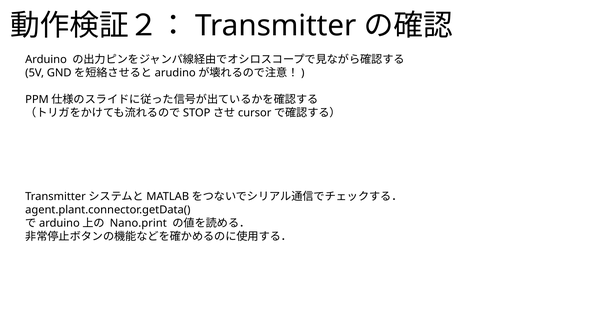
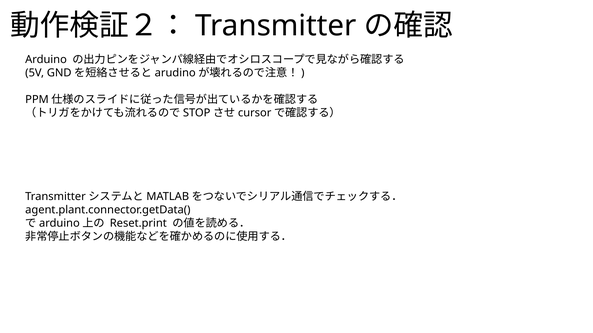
Nano.print: Nano.print -> Reset.print
